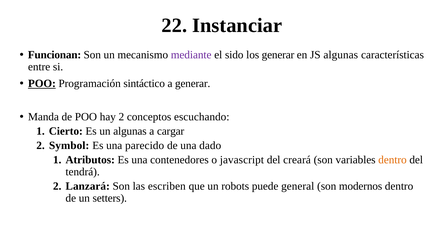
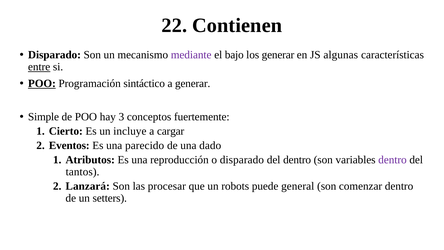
Instanciar: Instanciar -> Contienen
Funcionan at (55, 55): Funcionan -> Disparado
sido: sido -> bajo
entre underline: none -> present
Manda: Manda -> Simple
hay 2: 2 -> 3
escuchando: escuchando -> fuertemente
un algunas: algunas -> incluye
Symbol: Symbol -> Eventos
contenedores: contenedores -> reproducción
o javascript: javascript -> disparado
del creará: creará -> dentro
dentro at (393, 160) colour: orange -> purple
tendrá: tendrá -> tantos
escriben: escriben -> procesar
modernos: modernos -> comenzar
